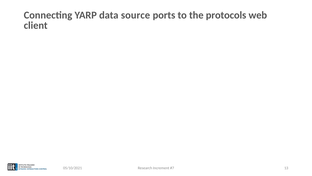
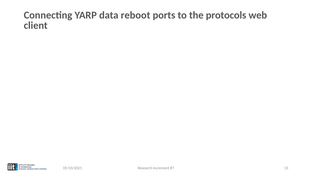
source: source -> reboot
